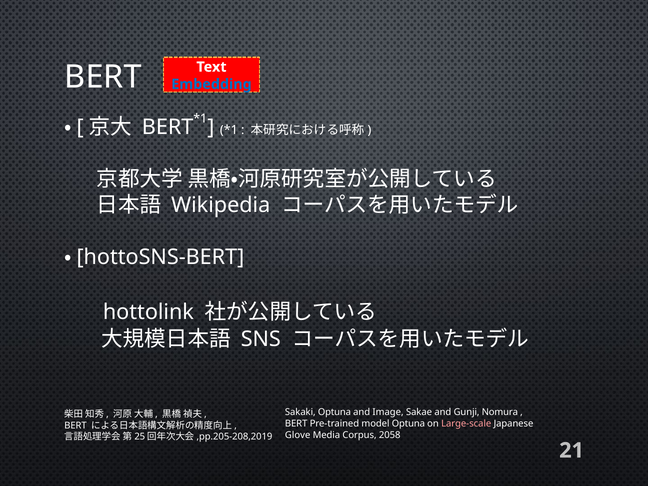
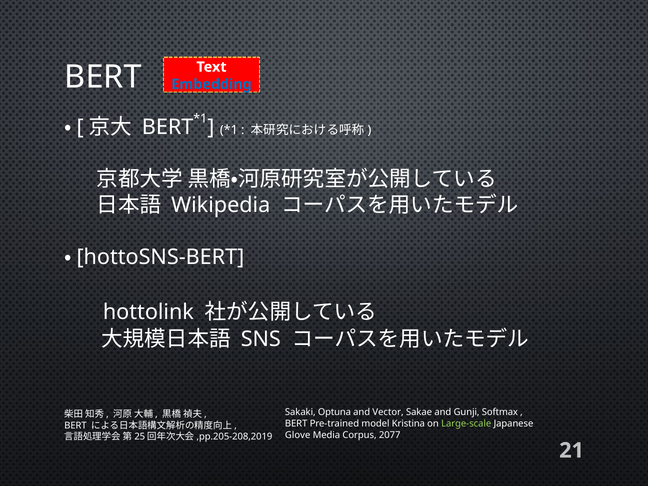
Image: Image -> Vector
Nomura: Nomura -> Softmax
model Optuna: Optuna -> Kristina
Large-scale colour: pink -> light green
2058: 2058 -> 2077
